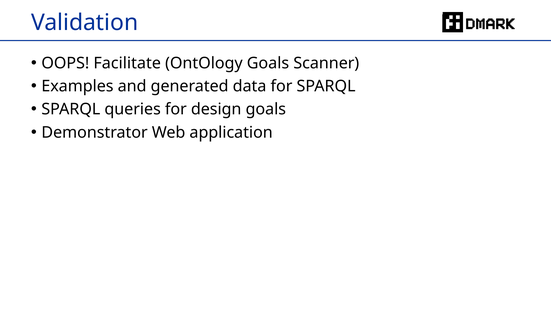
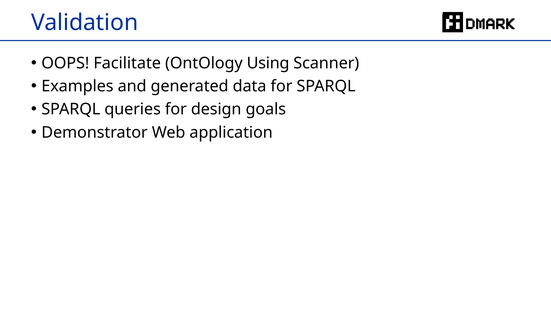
OntOlogy Goals: Goals -> Using
